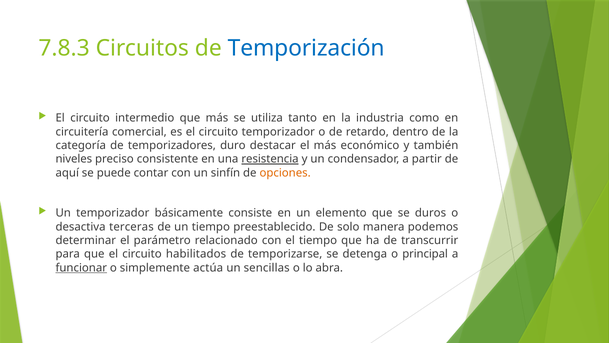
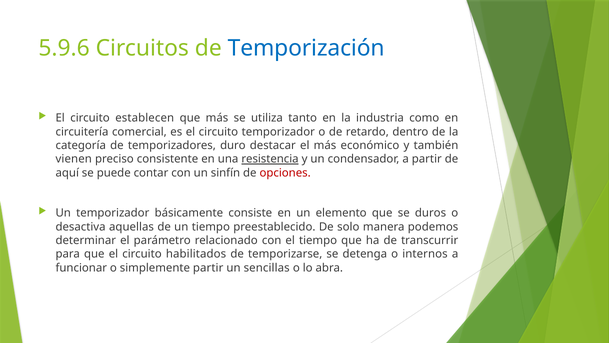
7.8.3: 7.8.3 -> 5.9.6
intermedio: intermedio -> establecen
niveles: niveles -> vienen
opciones colour: orange -> red
terceras: terceras -> aquellas
principal: principal -> internos
funcionar underline: present -> none
simplemente actúa: actúa -> partir
